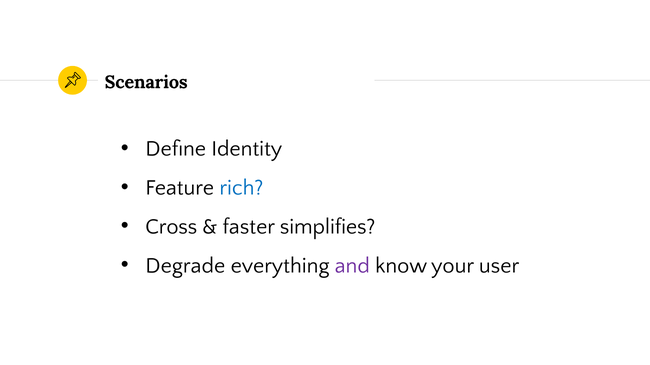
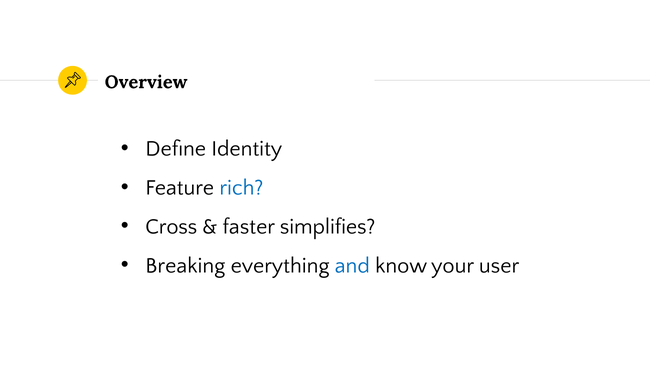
Scenarios: Scenarios -> Overview
Degrade: Degrade -> Breaking
and colour: purple -> blue
